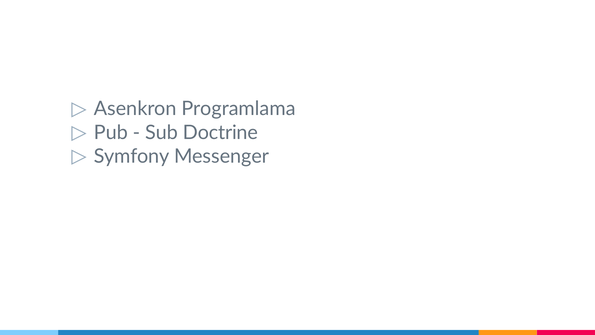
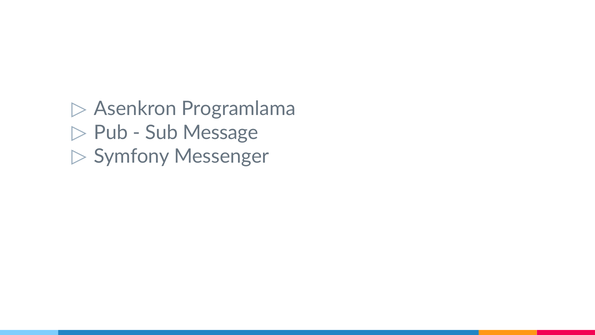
Doctrine: Doctrine -> Message
